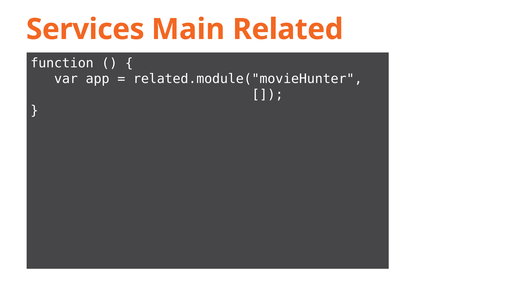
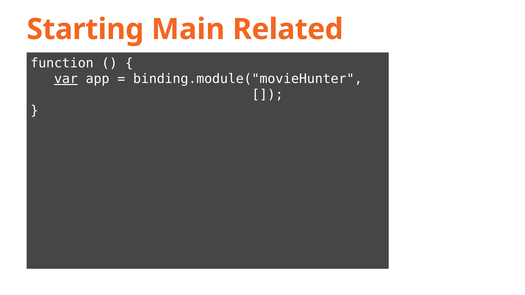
Services: Services -> Starting
var underline: none -> present
related.module("movieHunter: related.module("movieHunter -> binding.module("movieHunter
